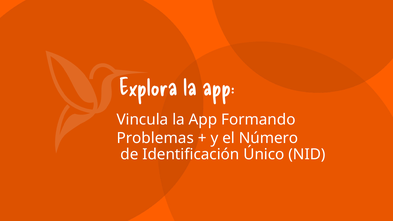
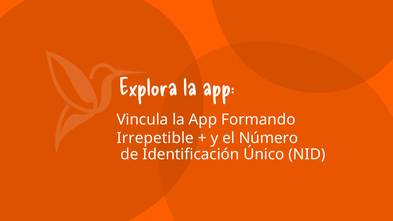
Problemas: Problemas -> Irrepetible
